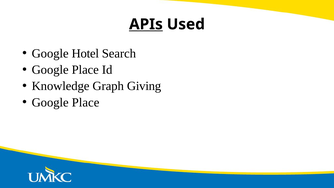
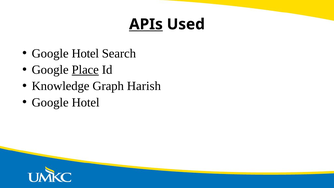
Place at (85, 70) underline: none -> present
Giving: Giving -> Harish
Place at (86, 102): Place -> Hotel
